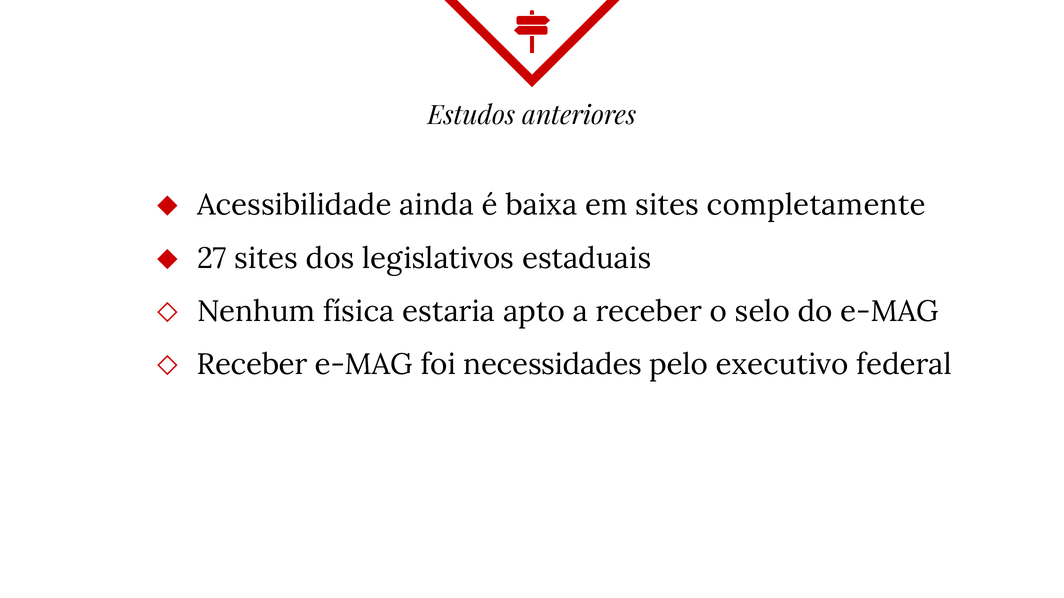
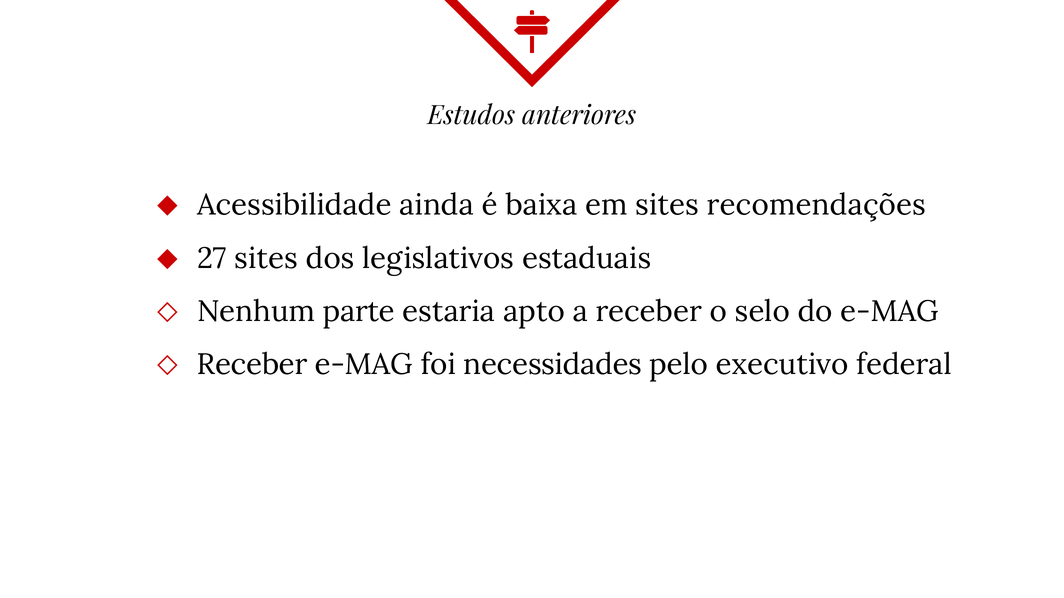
completamente: completamente -> recomendações
física: física -> parte
